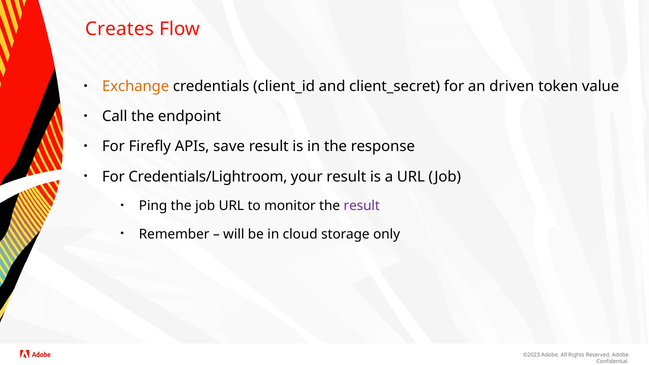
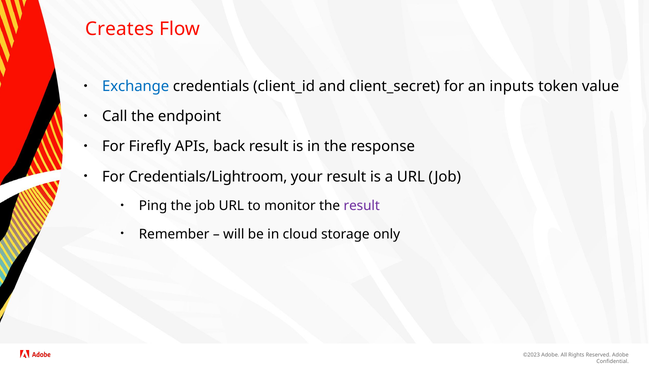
Exchange colour: orange -> blue
driven: driven -> inputs
save: save -> back
